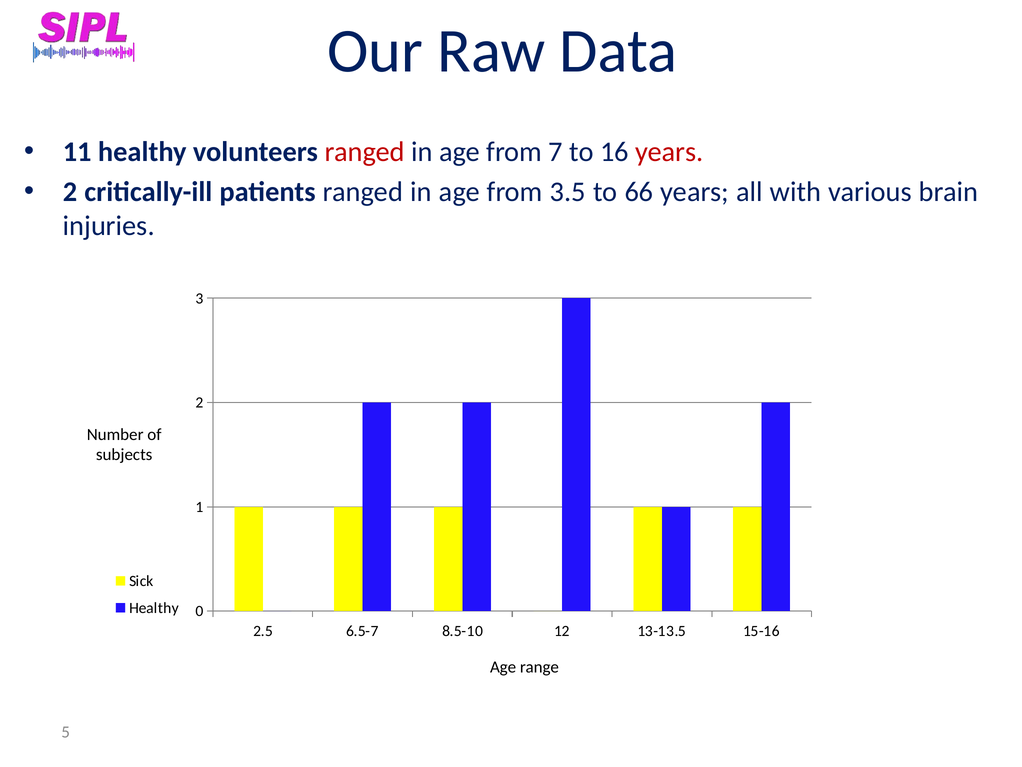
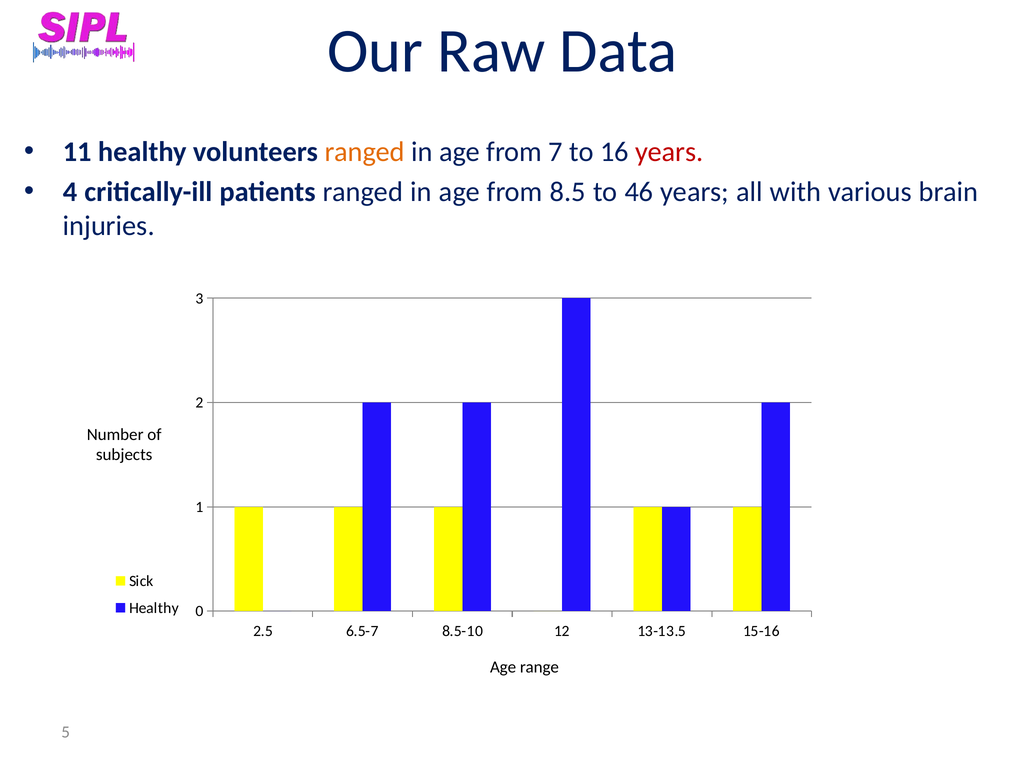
ranged at (365, 152) colour: red -> orange
2 at (70, 192): 2 -> 4
3.5: 3.5 -> 8.5
66: 66 -> 46
